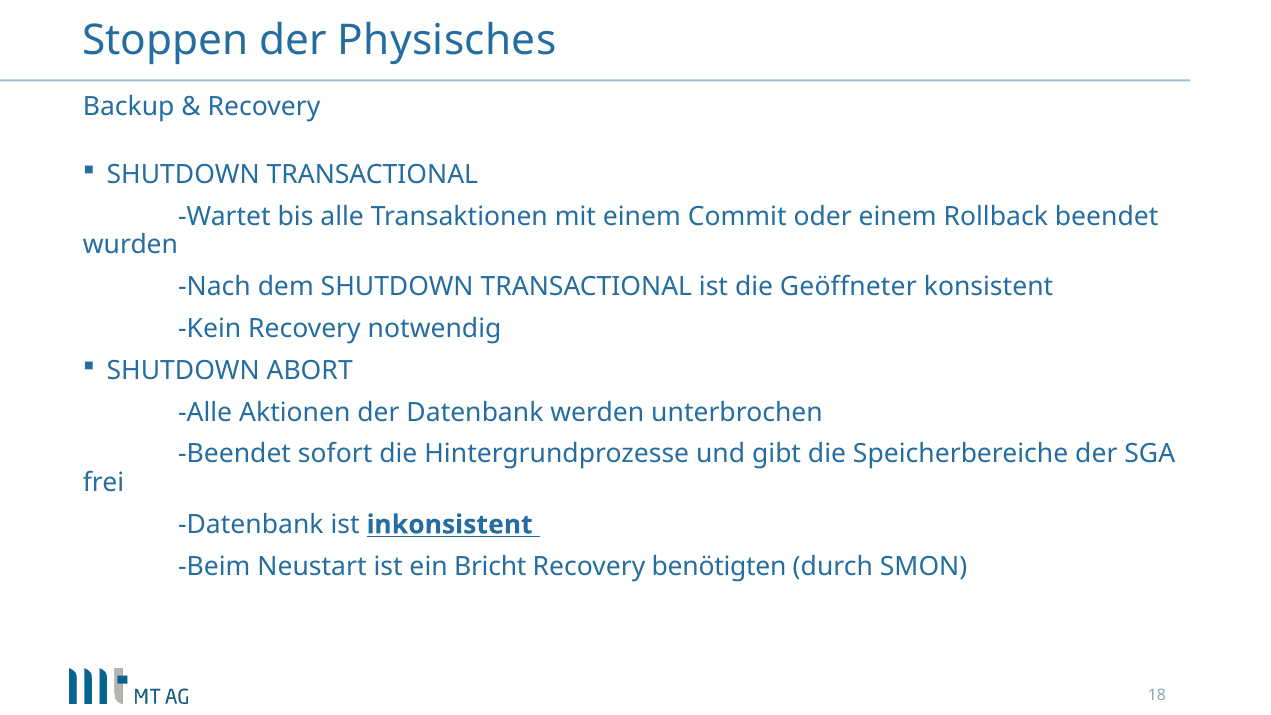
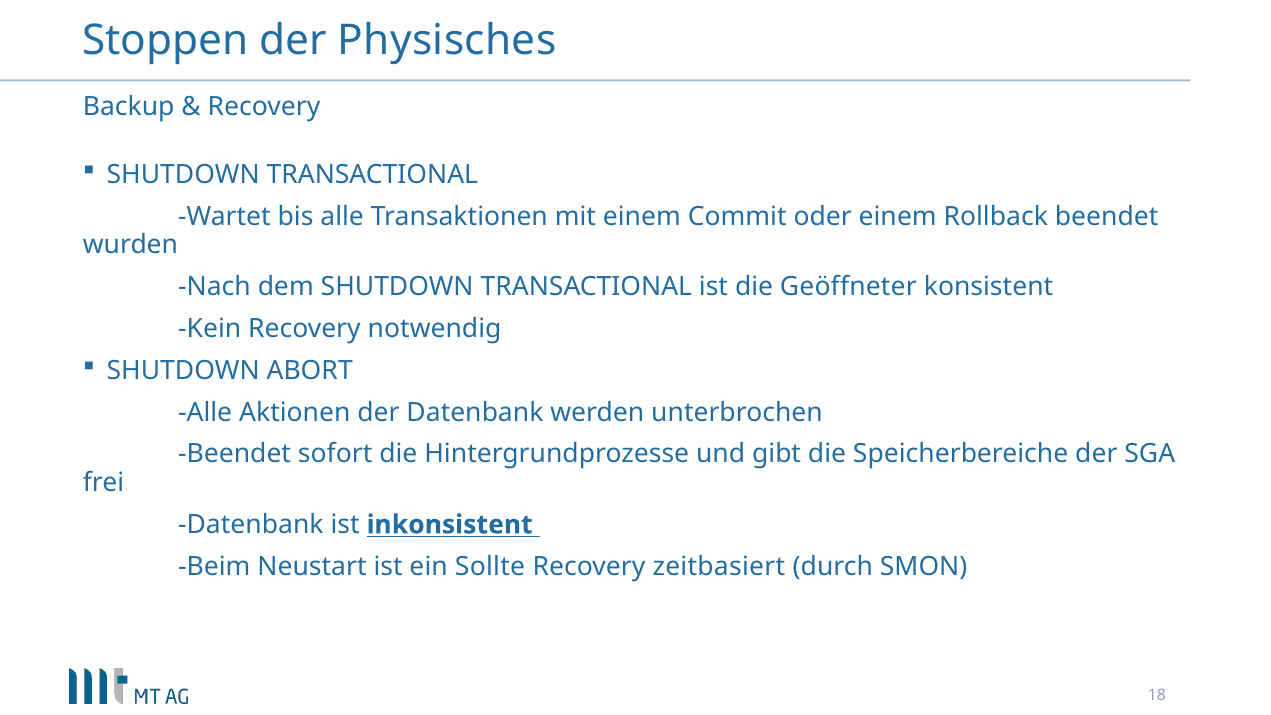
Bricht: Bricht -> Sollte
benötigten: benötigten -> zeitbasiert
